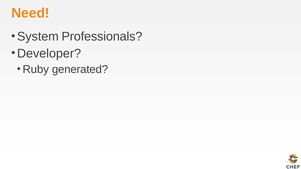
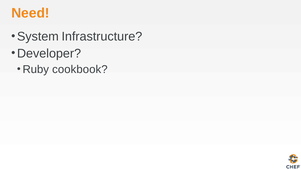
Professionals: Professionals -> Infrastructure
generated: generated -> cookbook
